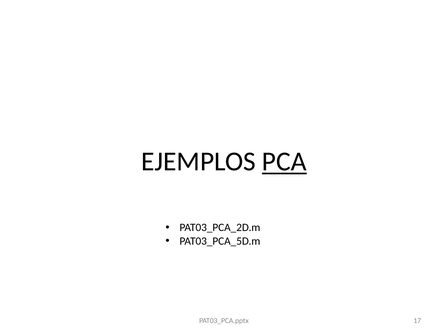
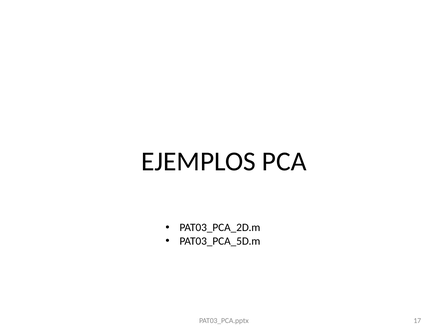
PCA underline: present -> none
